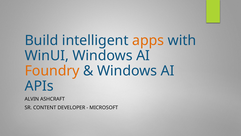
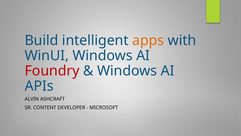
Foundry colour: orange -> red
